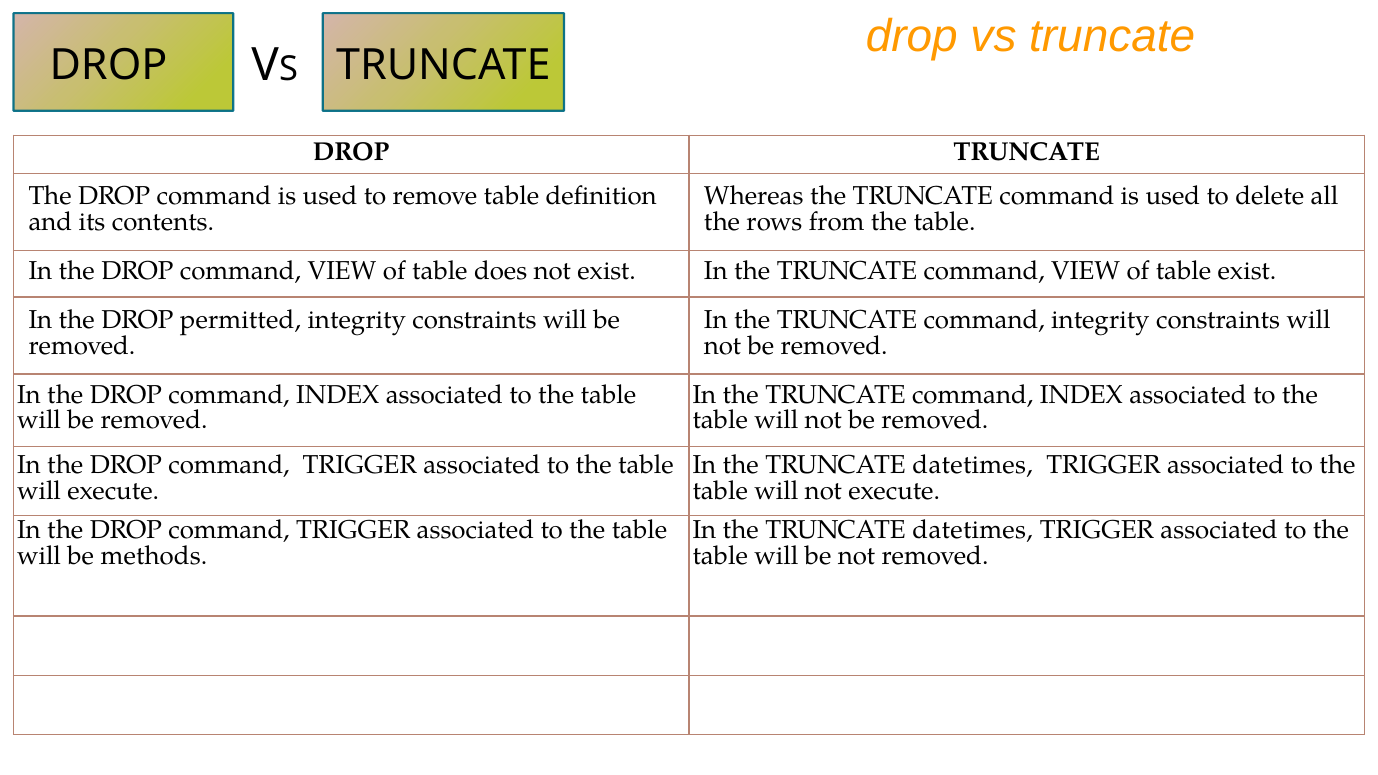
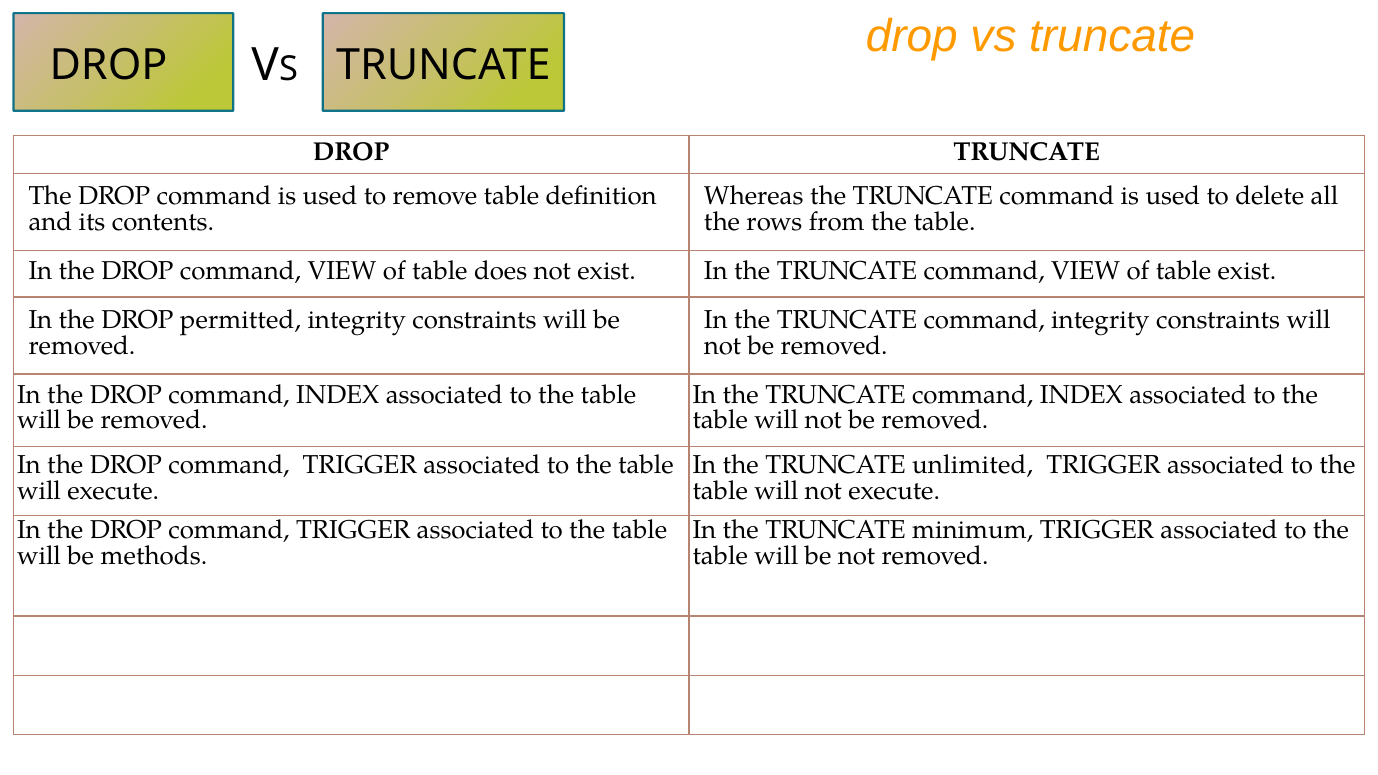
datetimes at (973, 465): datetimes -> unlimited
datetimes at (973, 530): datetimes -> minimum
